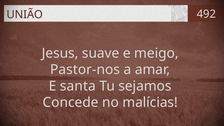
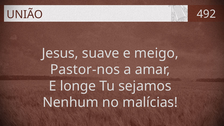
santa: santa -> longe
Concede: Concede -> Nenhum
